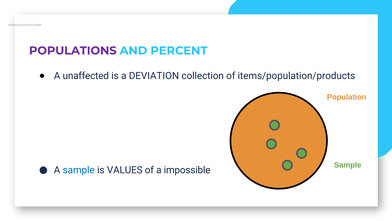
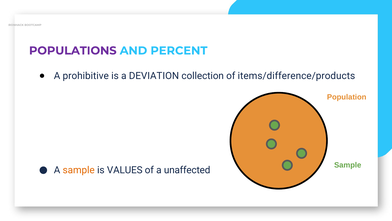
unaffected: unaffected -> prohibitive
items/population/products: items/population/products -> items/difference/products
sample at (79, 170) colour: blue -> orange
impossible: impossible -> unaffected
